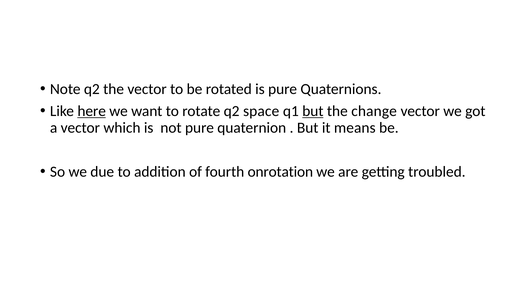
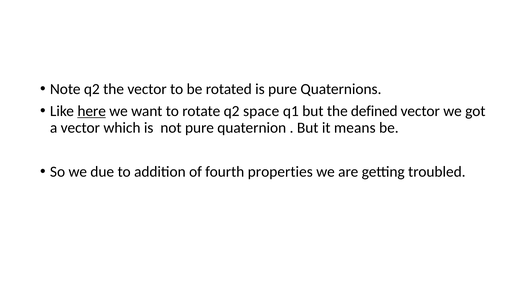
but at (313, 111) underline: present -> none
change: change -> defined
onrotation: onrotation -> properties
